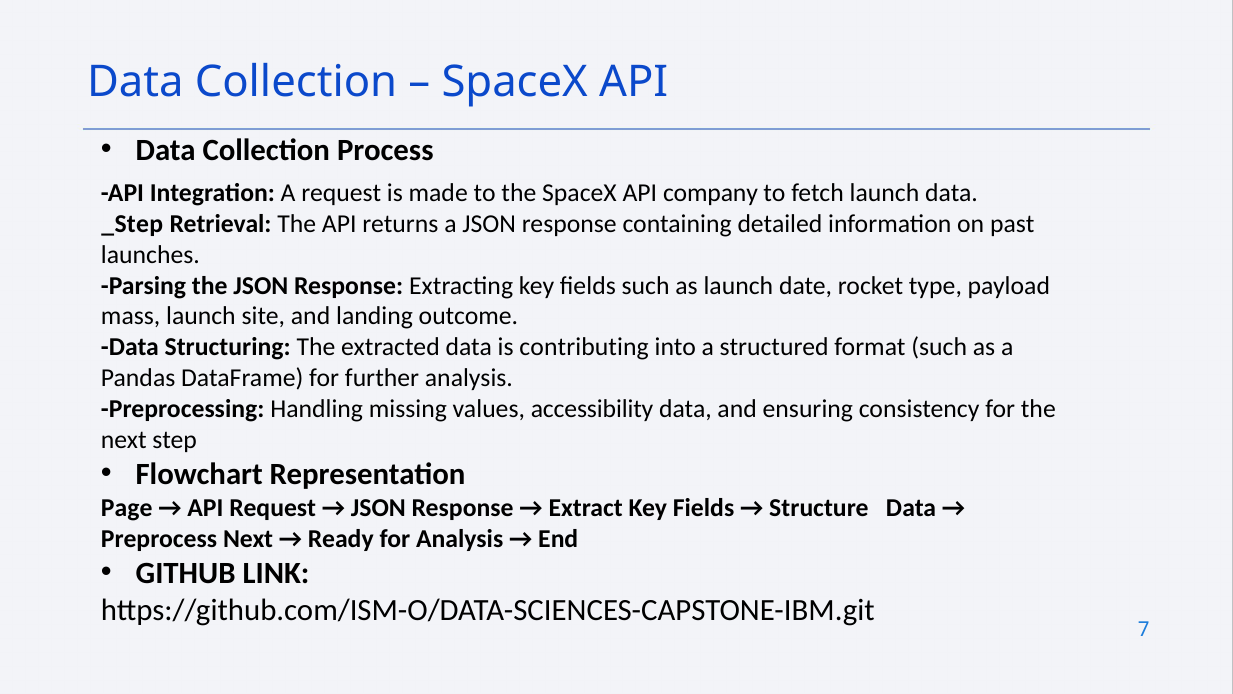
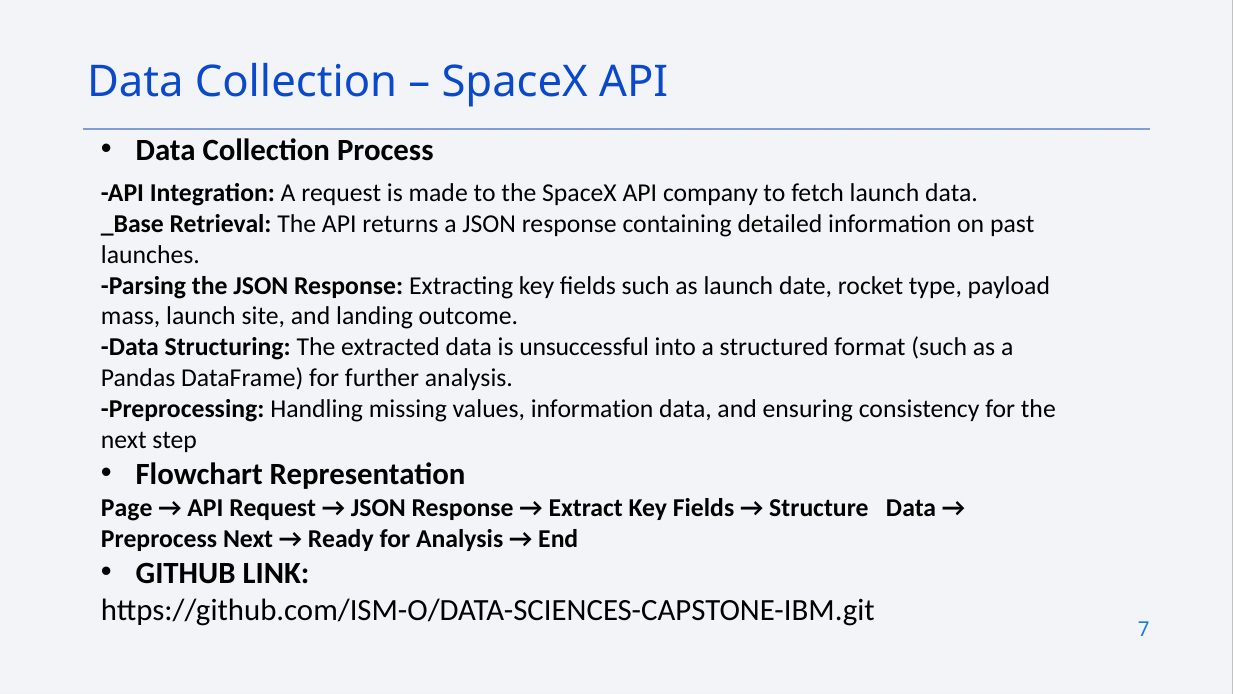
_Step: _Step -> _Base
contributing: contributing -> unsuccessful
values accessibility: accessibility -> information
